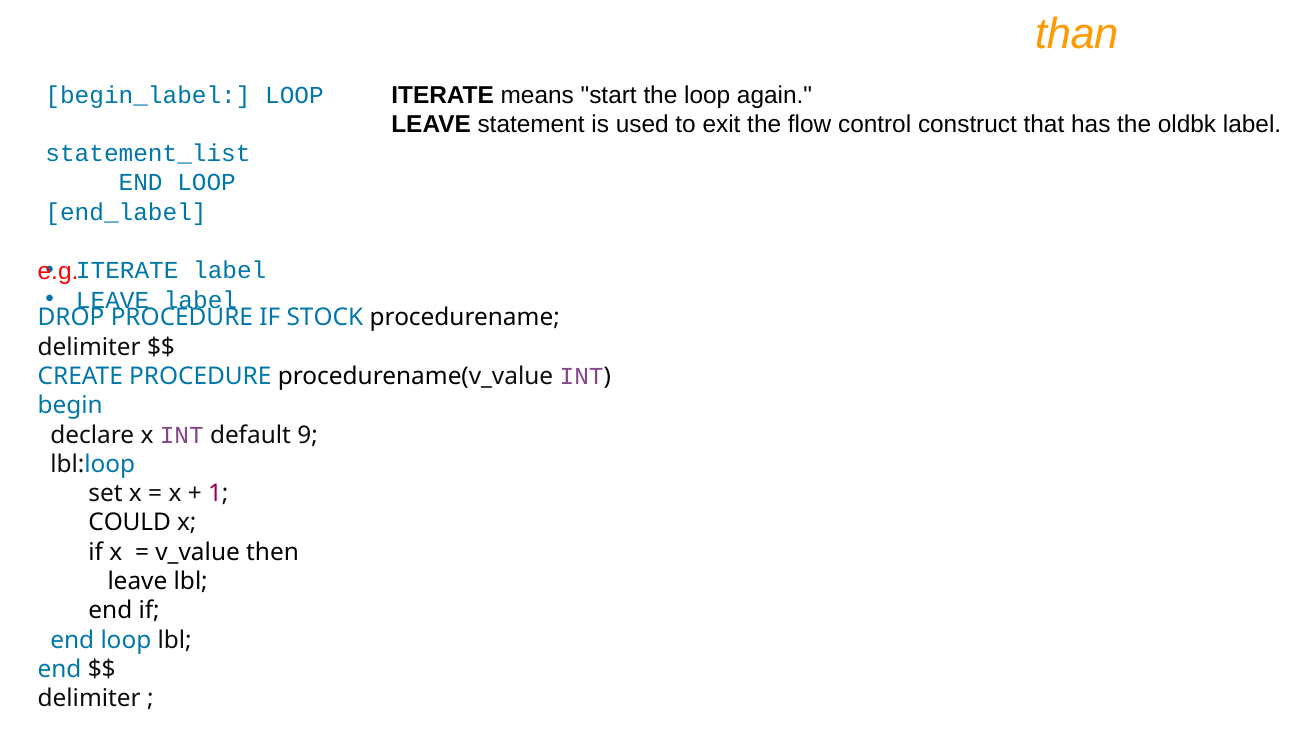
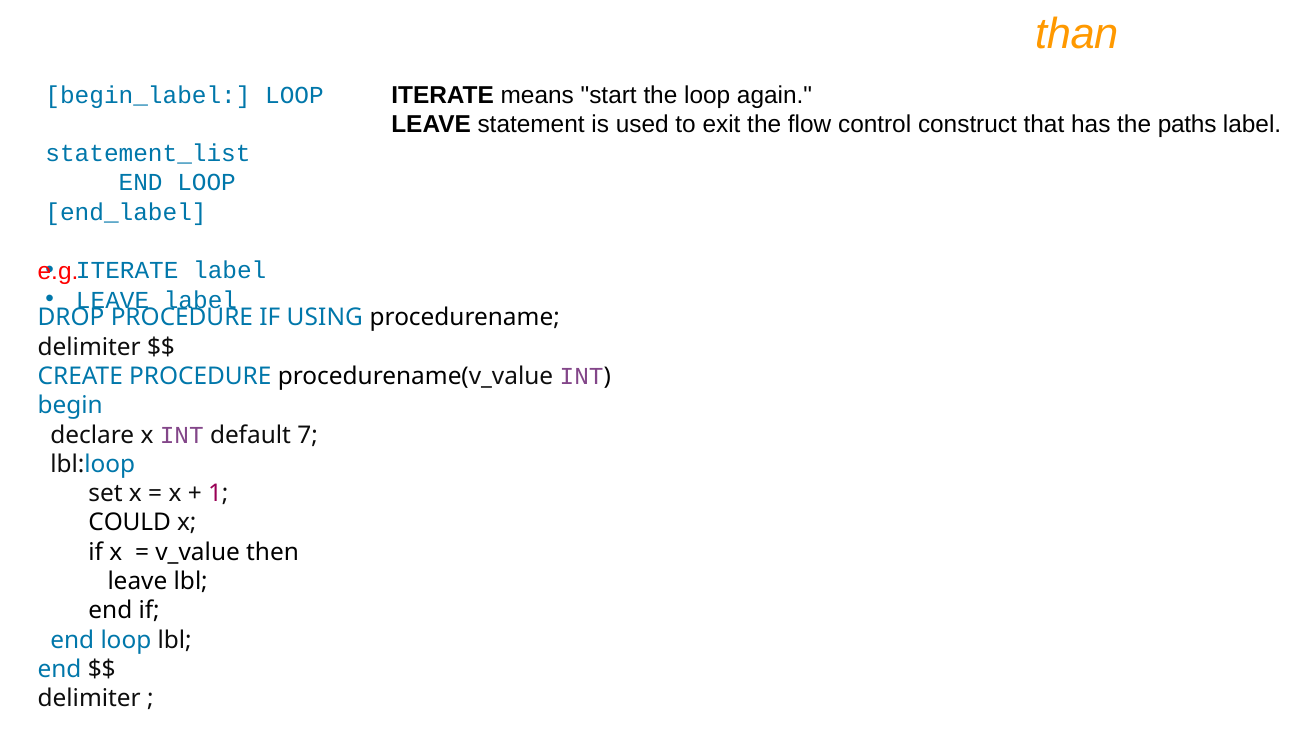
oldbk: oldbk -> paths
STOCK: STOCK -> USING
9: 9 -> 7
